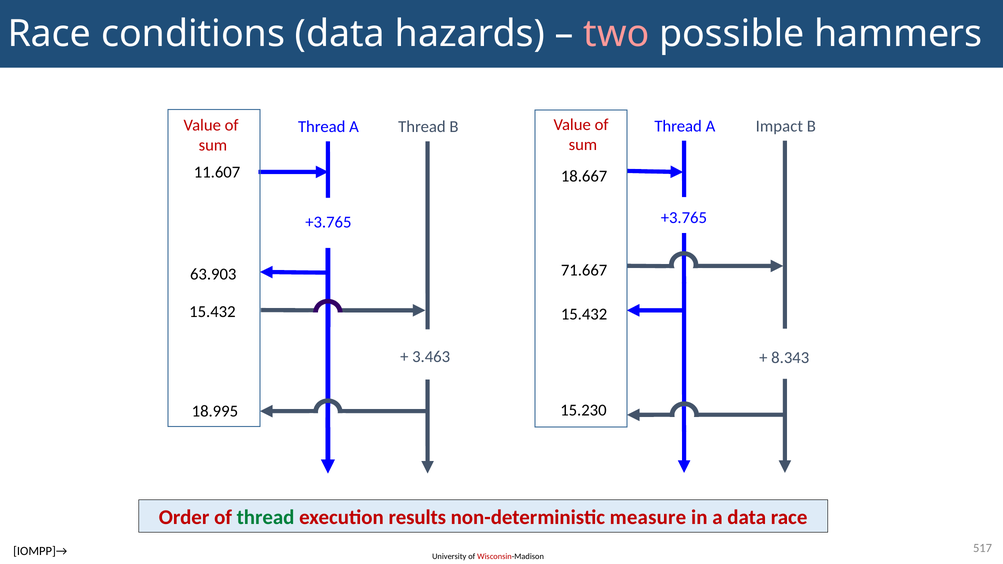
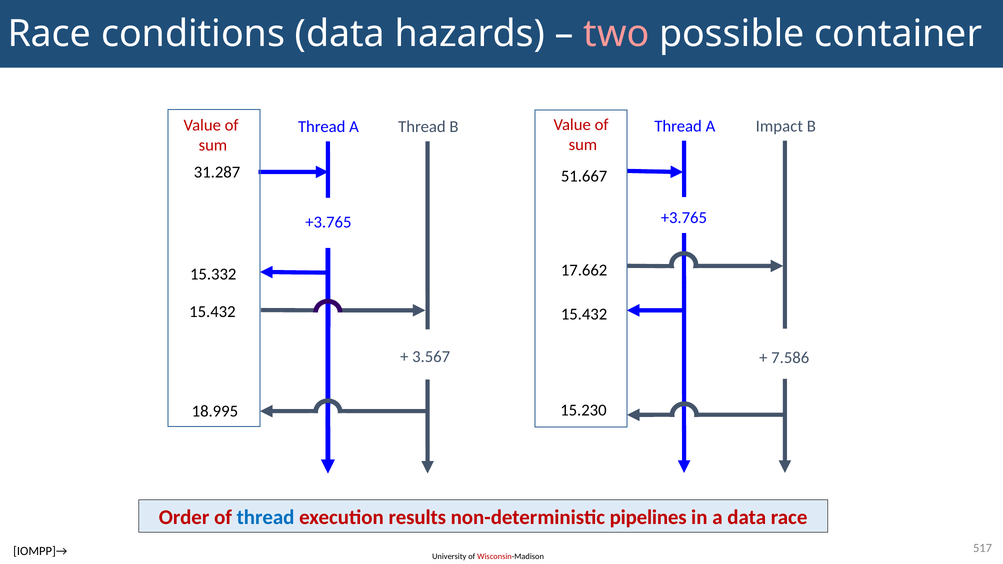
hammers: hammers -> container
11.607: 11.607 -> 31.287
18.667: 18.667 -> 51.667
71.667: 71.667 -> 17.662
63.903: 63.903 -> 15.332
3.463: 3.463 -> 3.567
8.343: 8.343 -> 7.586
thread at (266, 518) colour: green -> blue
measure: measure -> pipelines
